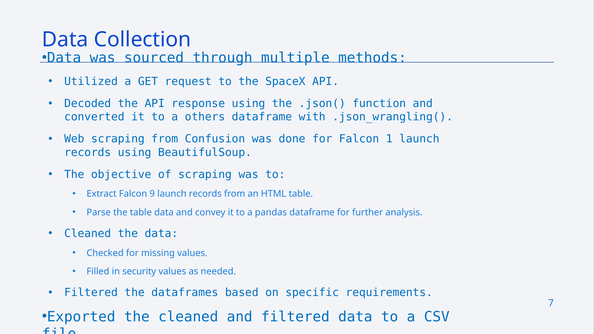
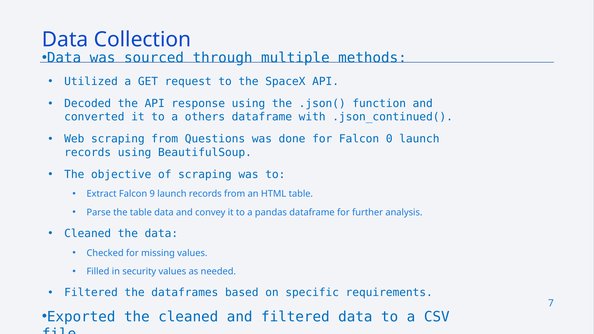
.json_wrangling(: .json_wrangling( -> .json_continued(
Confusion: Confusion -> Questions
1: 1 -> 0
